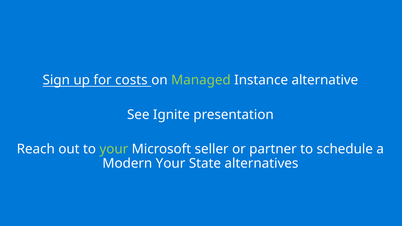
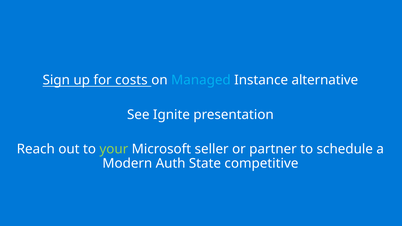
Managed colour: light green -> light blue
Modern Your: Your -> Auth
alternatives: alternatives -> competitive
